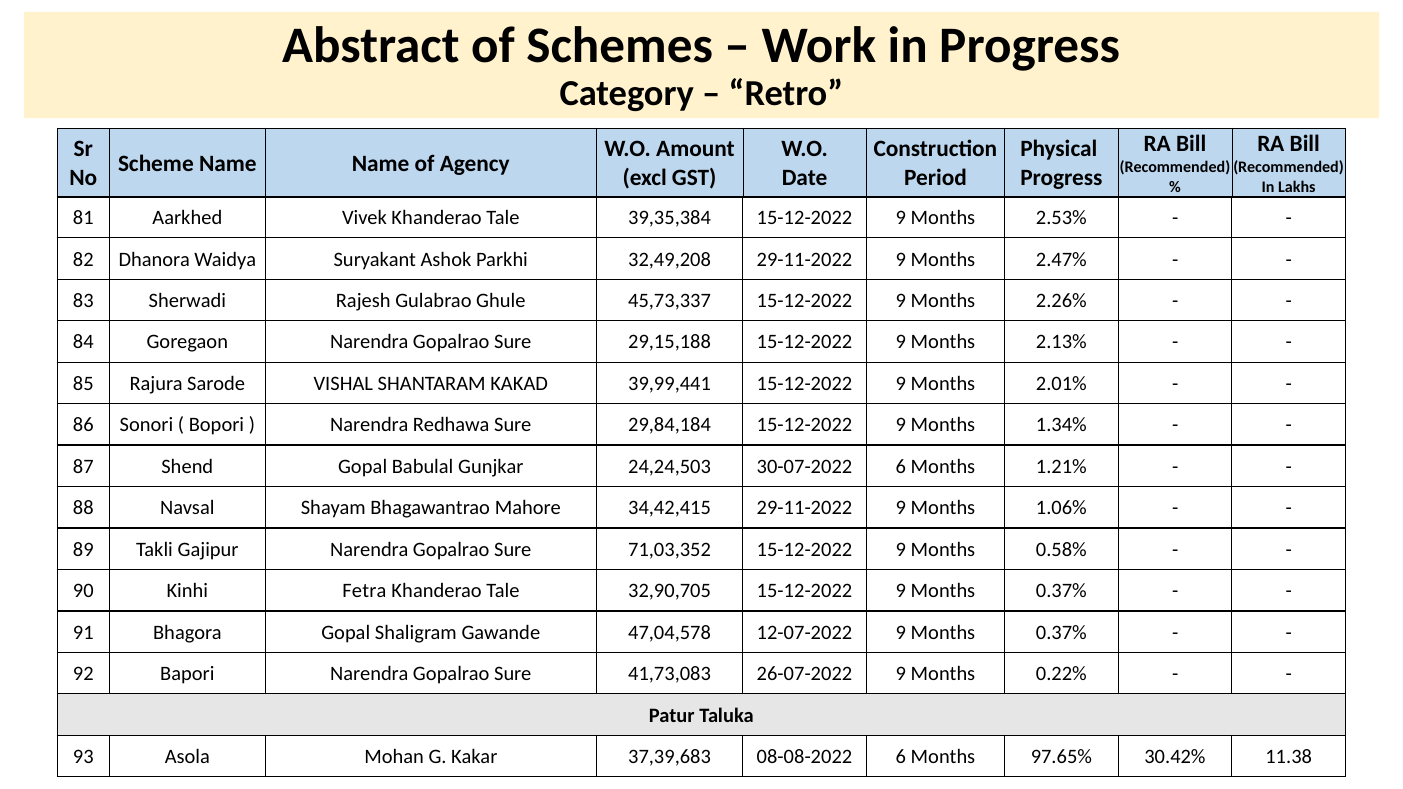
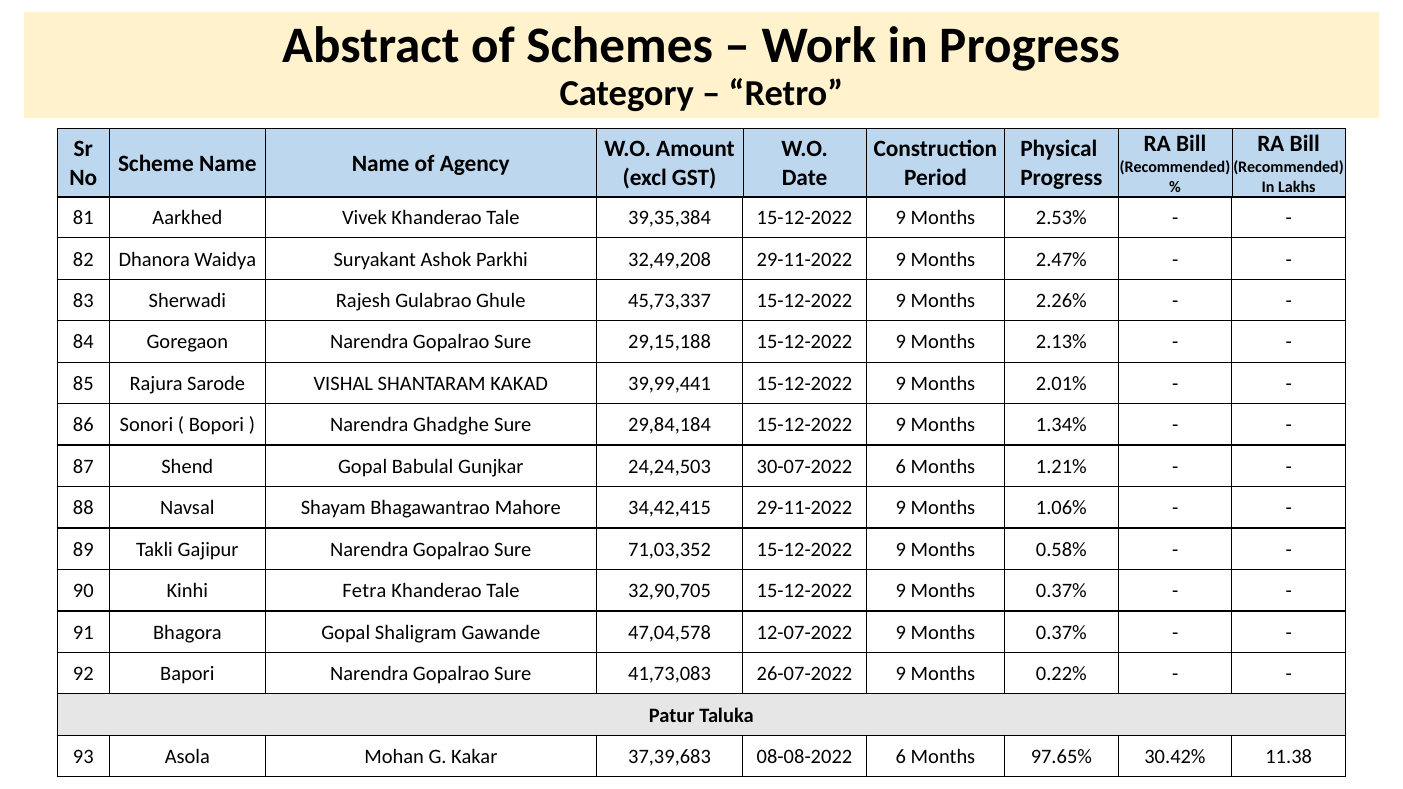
Redhawa: Redhawa -> Ghadghe
